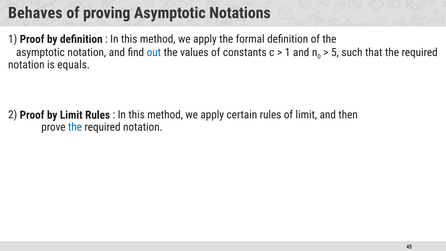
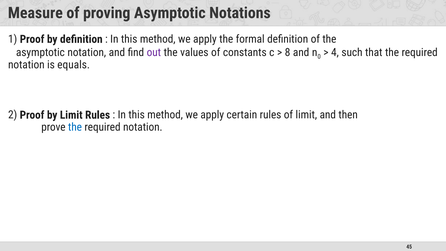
Behaves: Behaves -> Measure
out colour: blue -> purple
1 at (288, 52): 1 -> 8
5: 5 -> 4
